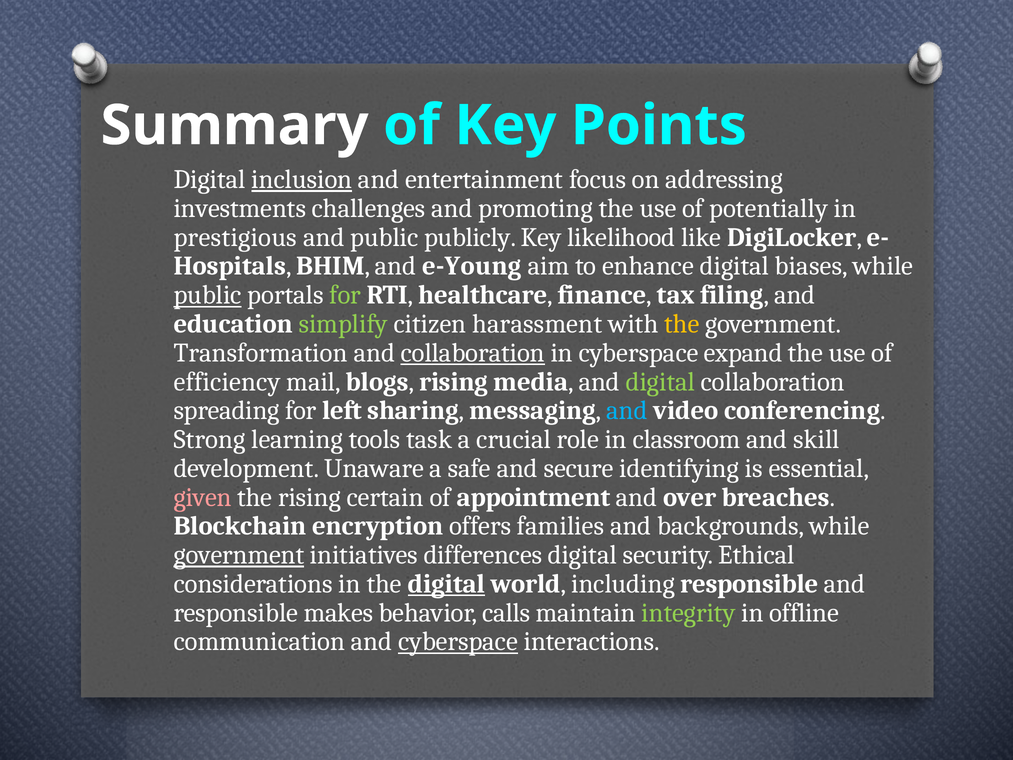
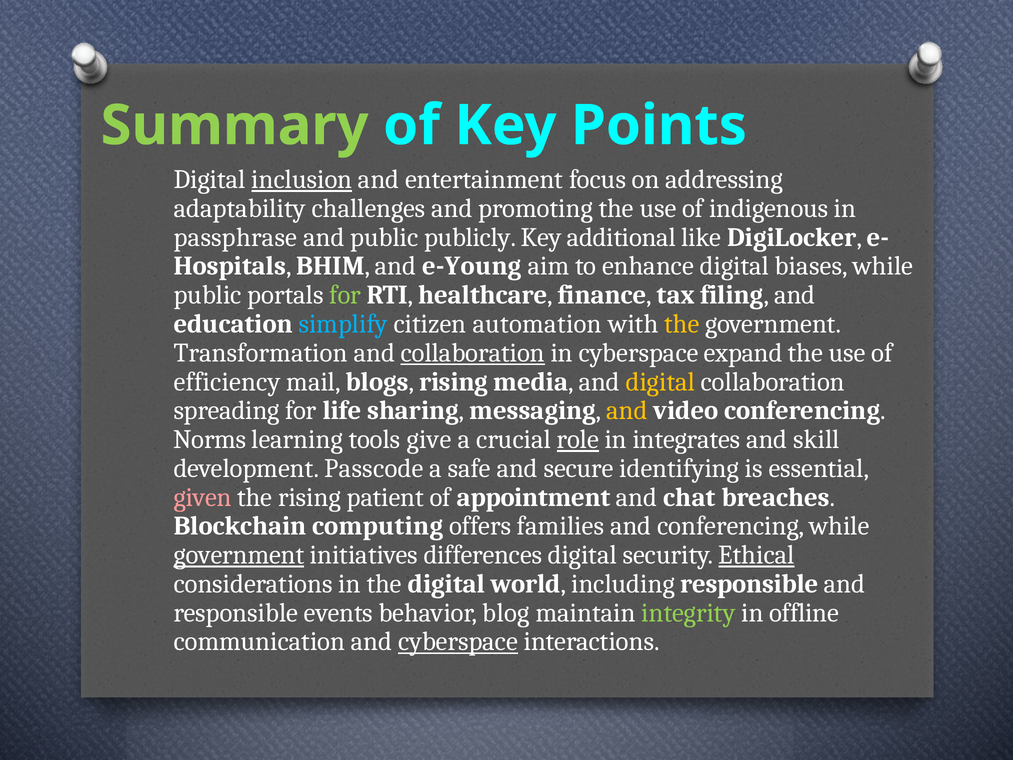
Summary colour: white -> light green
investments: investments -> adaptability
potentially: potentially -> indigenous
prestigious: prestigious -> passphrase
likelihood: likelihood -> additional
public at (208, 295) underline: present -> none
simplify colour: light green -> light blue
harassment: harassment -> automation
digital at (660, 382) colour: light green -> yellow
left: left -> life
and at (627, 410) colour: light blue -> yellow
Strong: Strong -> Norms
task: task -> give
role underline: none -> present
classroom: classroom -> integrates
Unaware: Unaware -> Passcode
certain: certain -> patient
over: over -> chat
encryption: encryption -> computing
and backgrounds: backgrounds -> conferencing
Ethical underline: none -> present
digital at (447, 584) underline: present -> none
makes: makes -> events
calls: calls -> blog
